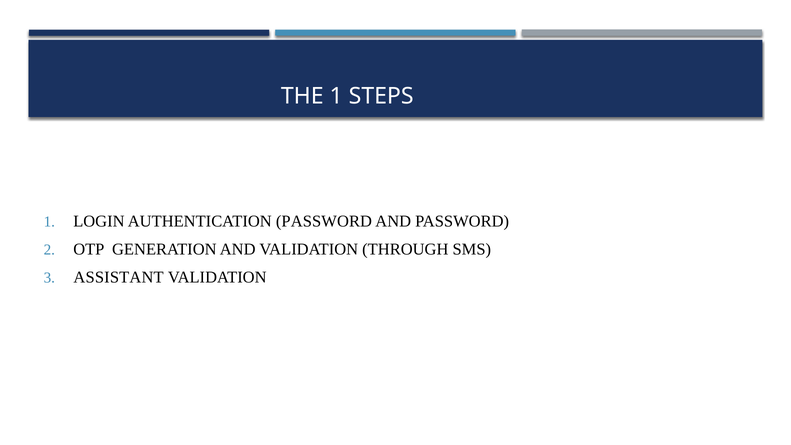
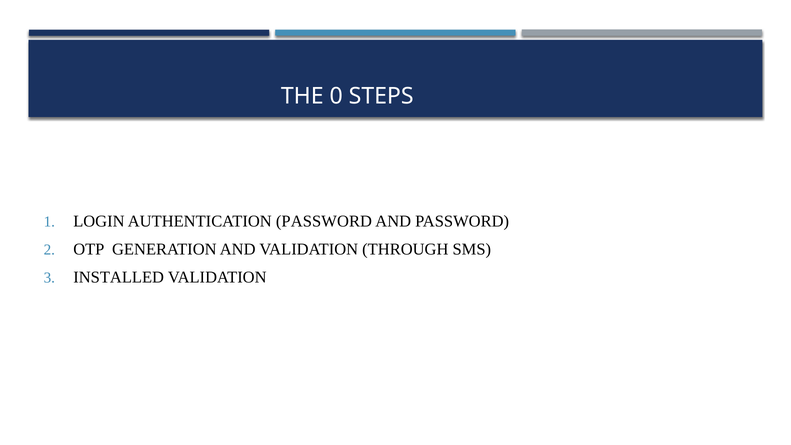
THE 1: 1 -> 0
ASSISTANT: ASSISTANT -> INSTALLED
